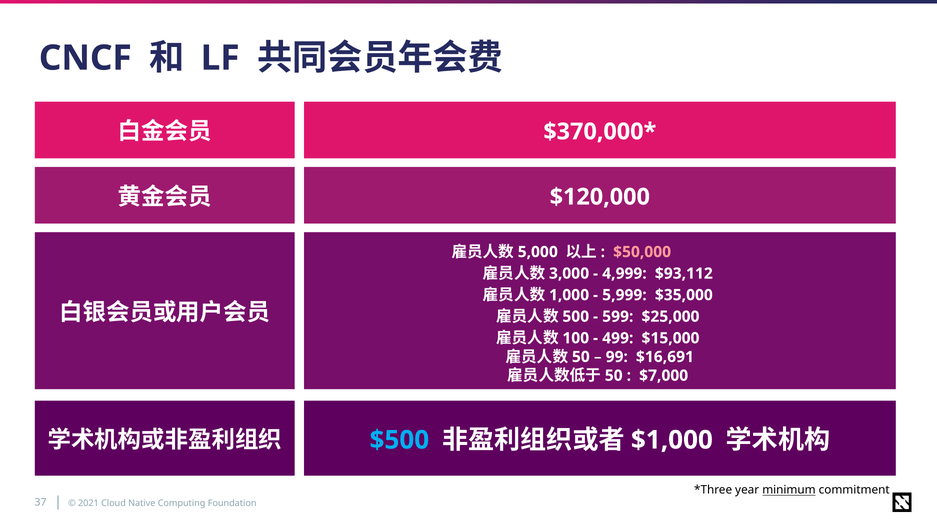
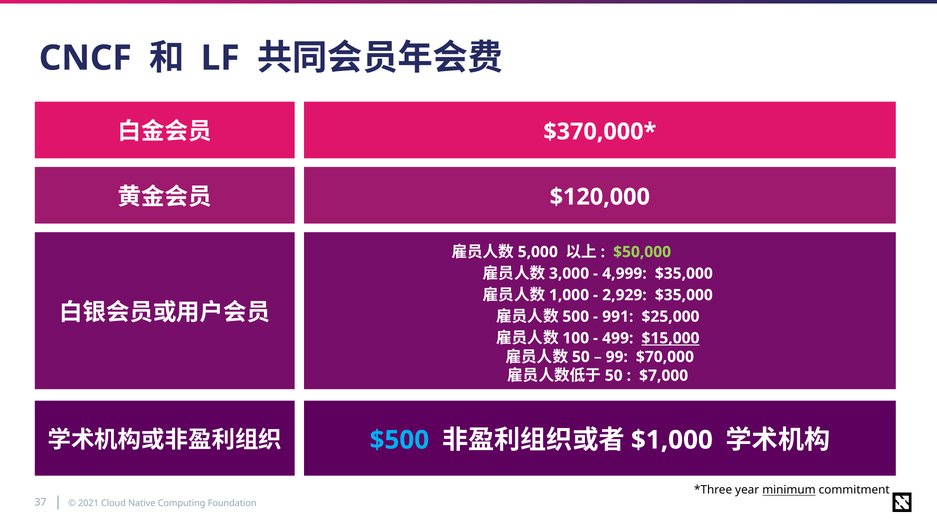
$50,000 colour: pink -> light green
4,999 $93,112: $93,112 -> $35,000
5,999: 5,999 -> 2,929
599: 599 -> 991
$15,000 underline: none -> present
$16,691: $16,691 -> $70,000
